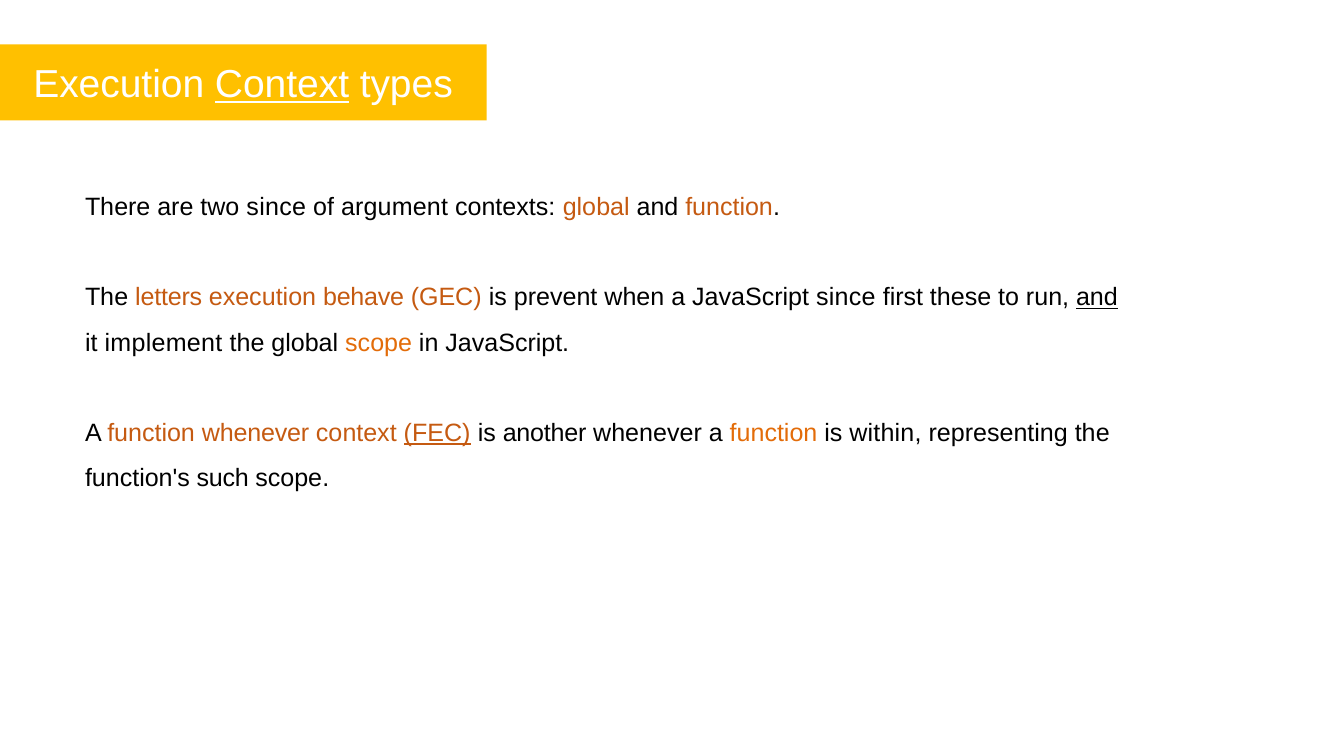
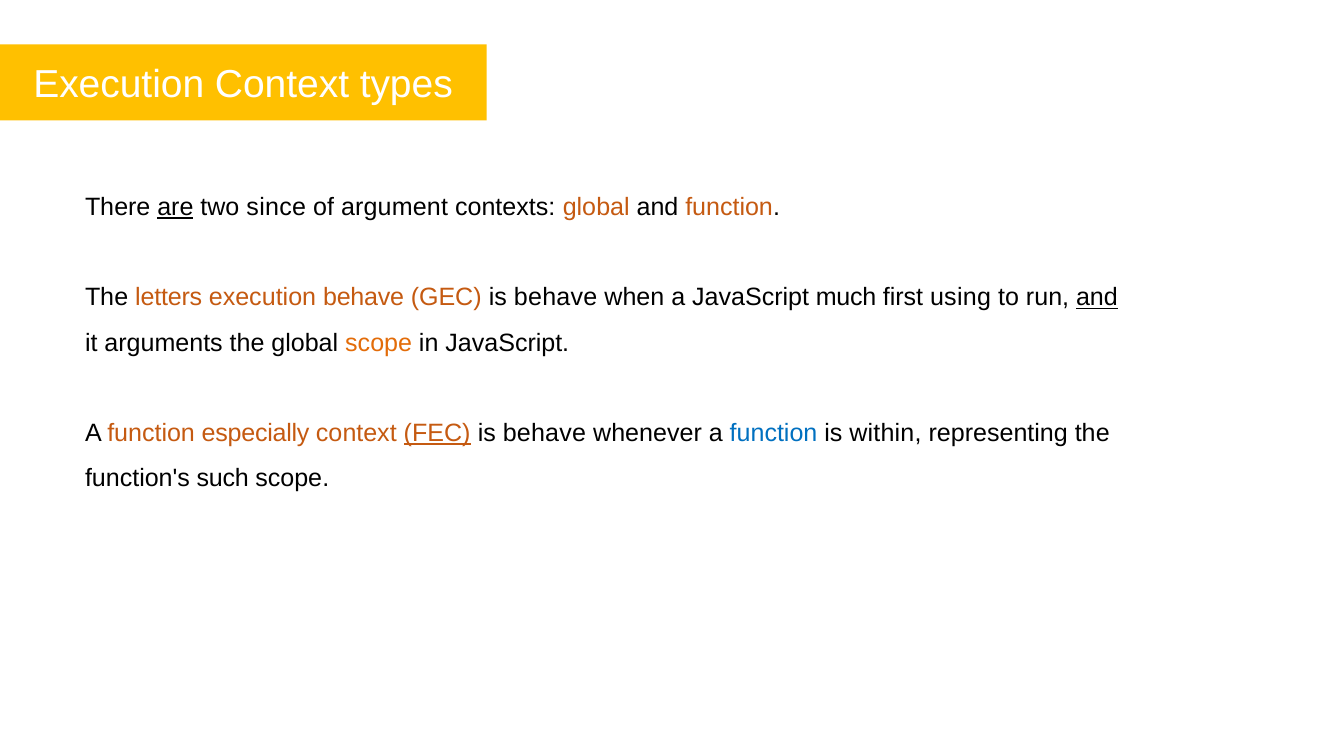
Context at (282, 85) underline: present -> none
are underline: none -> present
GEC is prevent: prevent -> behave
JavaScript since: since -> much
these: these -> using
implement: implement -> arguments
function whenever: whenever -> especially
another at (545, 433): another -> behave
function at (774, 433) colour: orange -> blue
